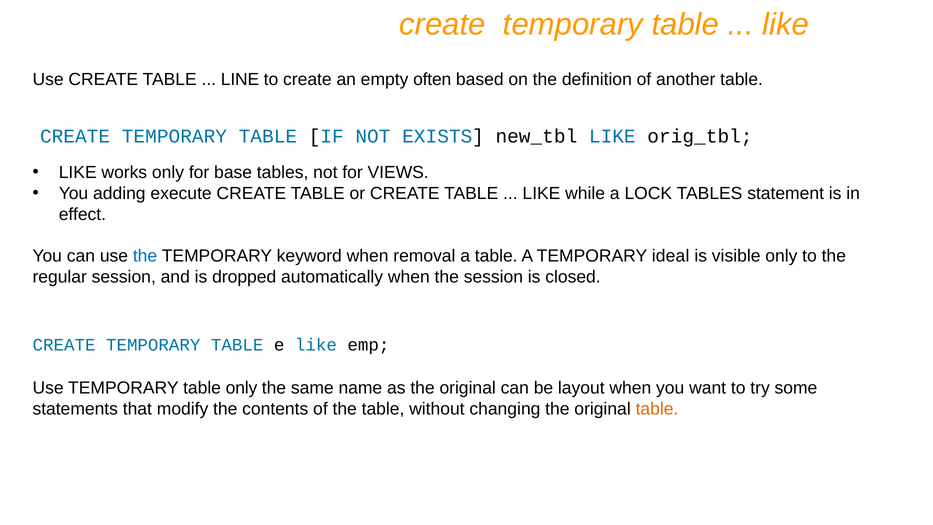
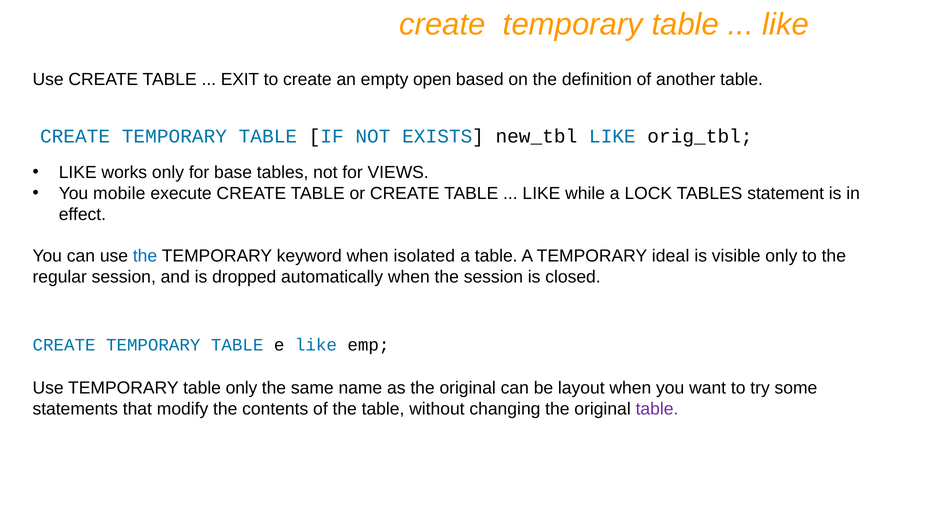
LINE: LINE -> EXIT
often: often -> open
adding: adding -> mobile
removal: removal -> isolated
table at (657, 409) colour: orange -> purple
